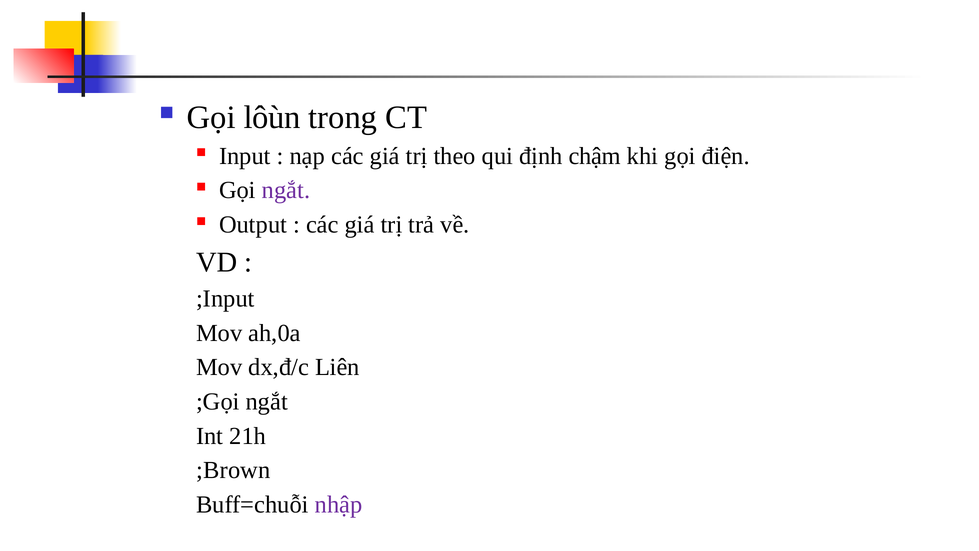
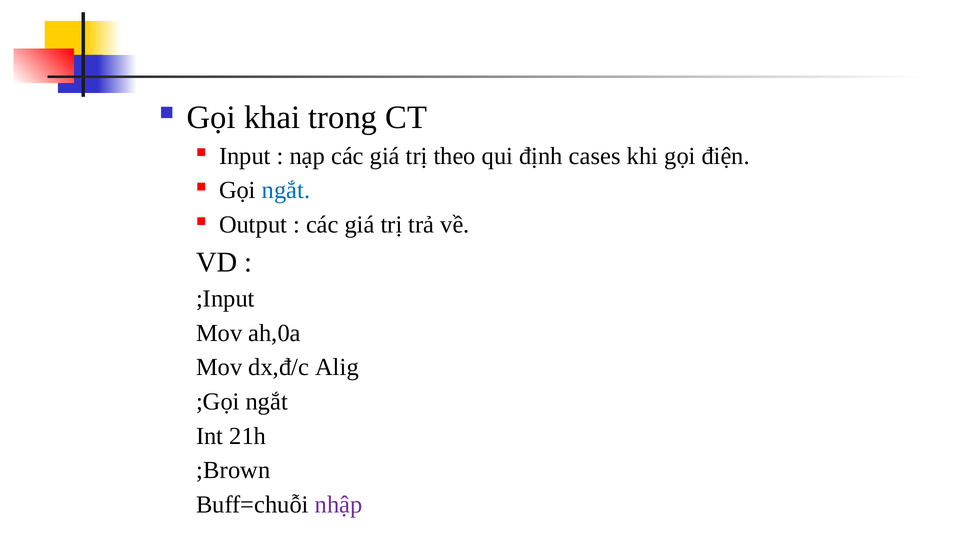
lôùn: lôùn -> khai
chậm: chậm -> cases
ngắt at (286, 190) colour: purple -> blue
Liên: Liên -> Alig
